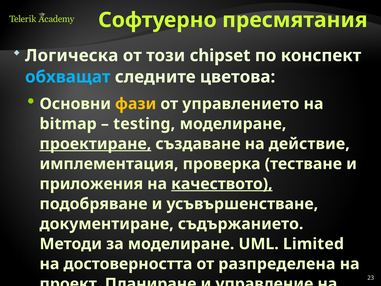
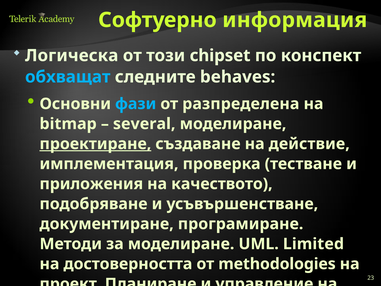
пресмятания: пресмятания -> информация
цветова: цветова -> behaves
фази colour: yellow -> light blue
управлението: управлението -> разпределена
testing: testing -> several
качеството underline: present -> none
съдържанието: съдържанието -> програмиране
разпределена: разпределена -> methodologies
